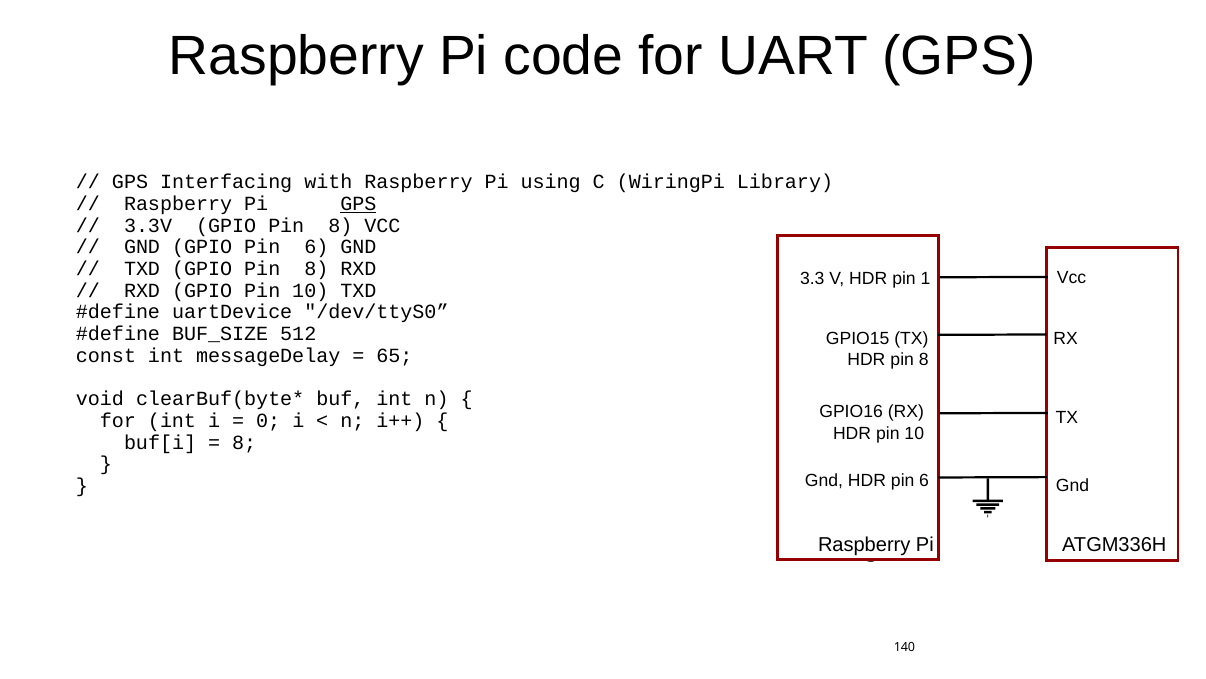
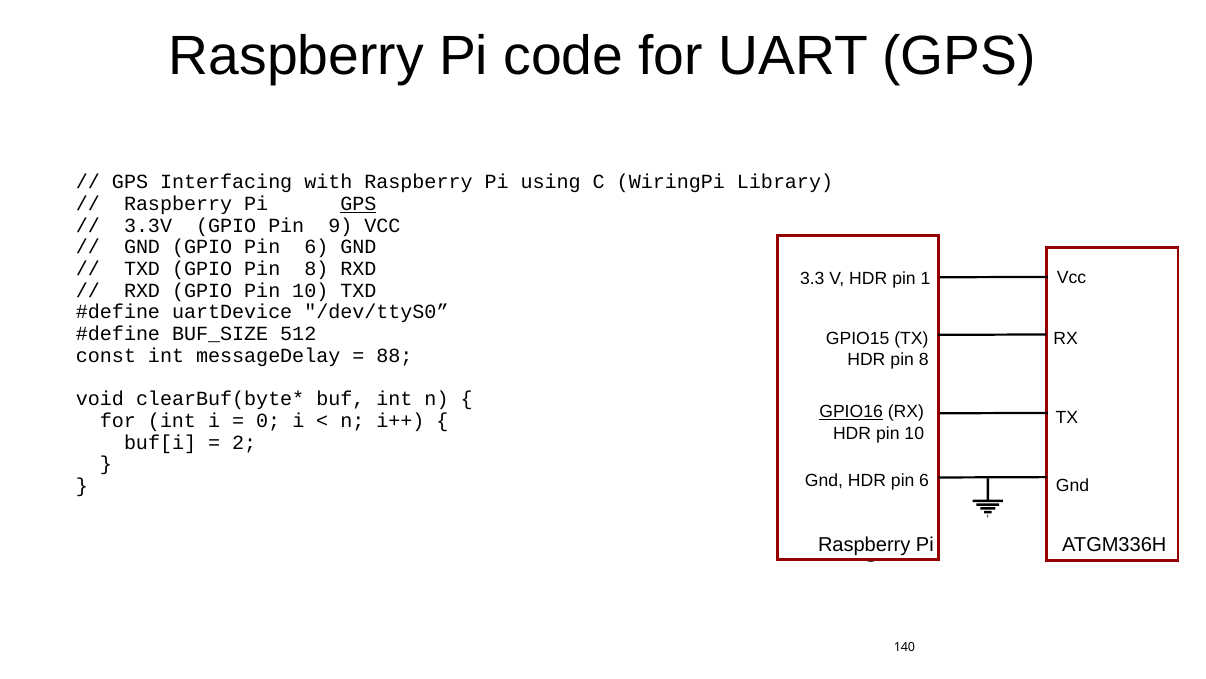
3.3V GPIO Pin 8: 8 -> 9
65: 65 -> 88
GPIO16 underline: none -> present
8 at (244, 442): 8 -> 2
